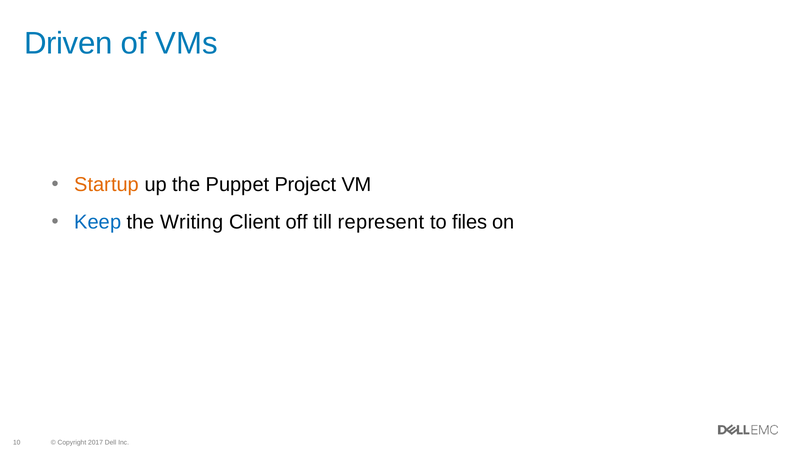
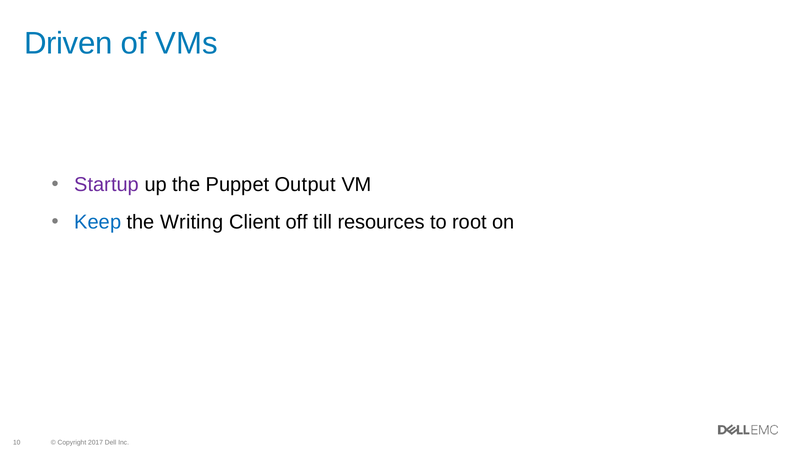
Startup colour: orange -> purple
Project: Project -> Output
represent: represent -> resources
files: files -> root
